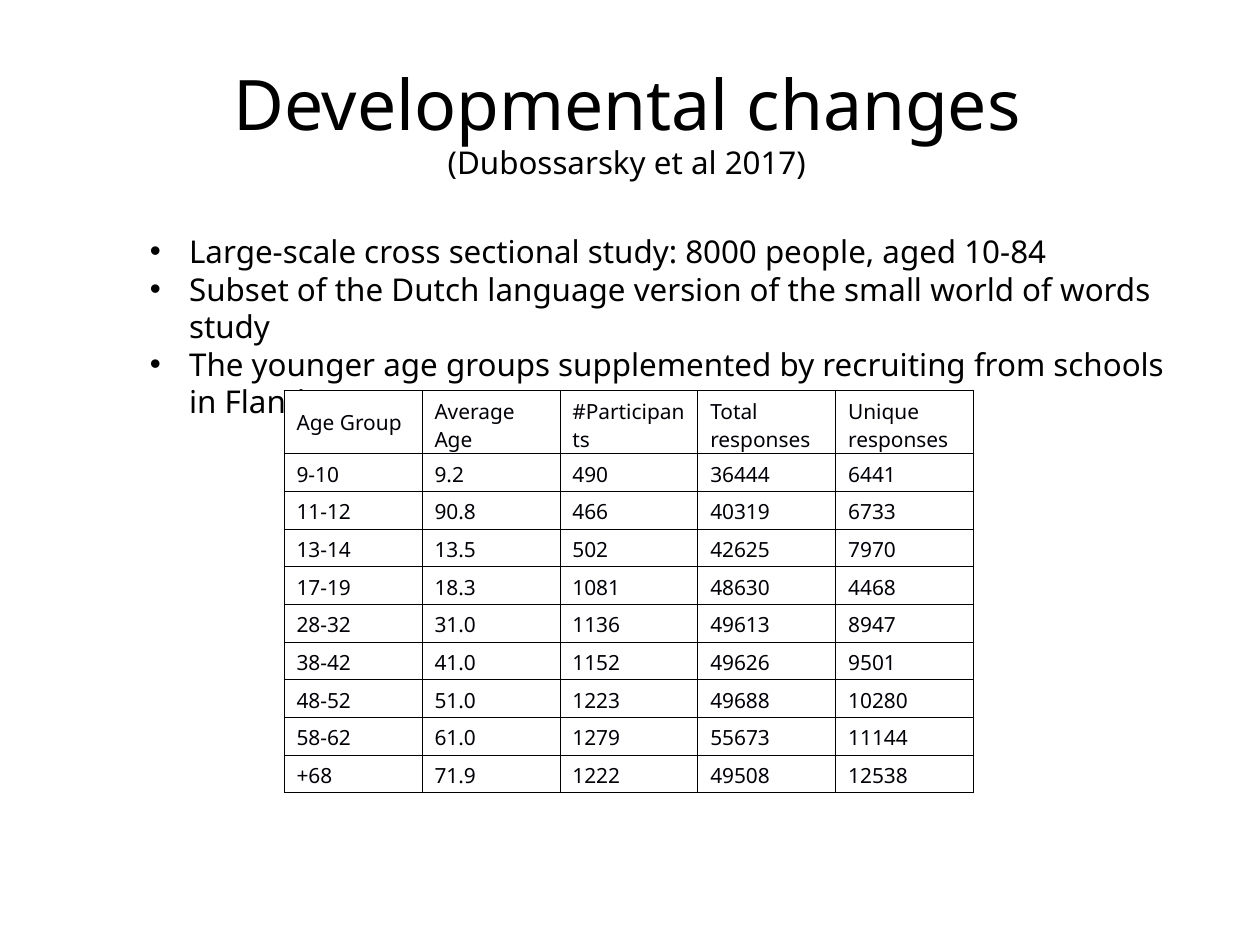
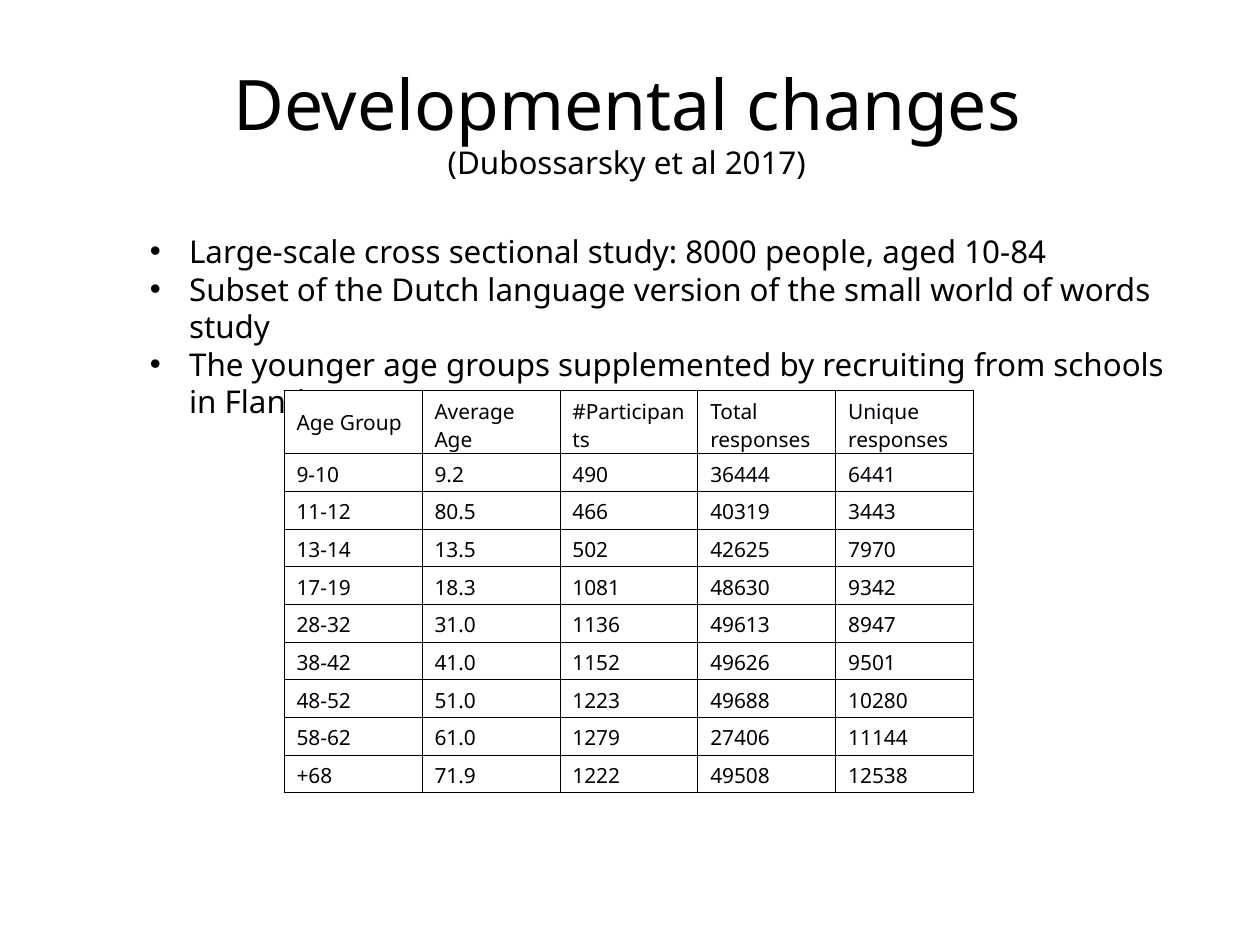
90.8: 90.8 -> 80.5
6733: 6733 -> 3443
4468: 4468 -> 9342
55673: 55673 -> 27406
